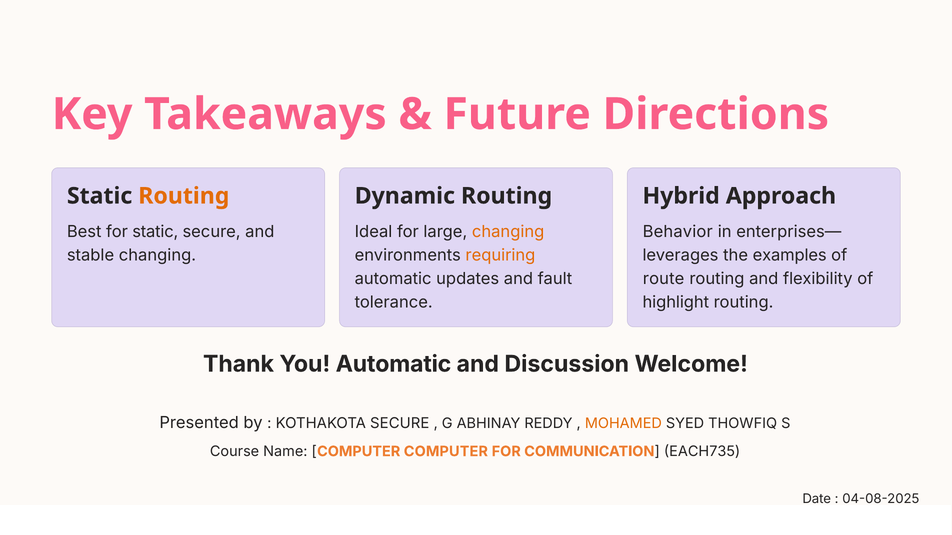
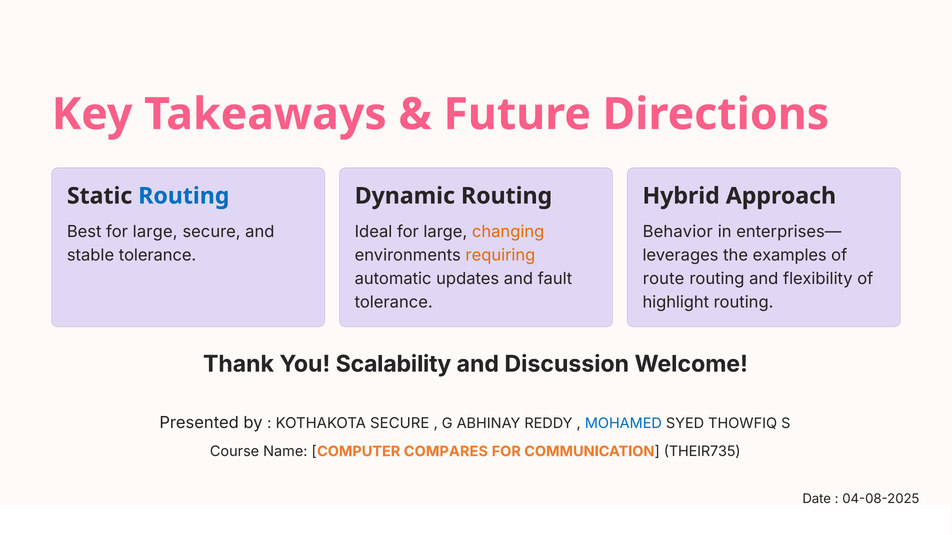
Routing at (184, 196) colour: orange -> blue
Best for static: static -> large
stable changing: changing -> tolerance
You Automatic: Automatic -> Scalability
MOHAMED colour: orange -> blue
COMPUTER COMPUTER: COMPUTER -> COMPARES
EACH735: EACH735 -> THEIR735
